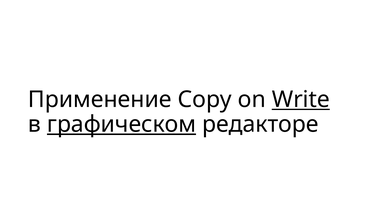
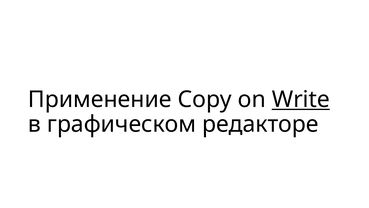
графическом underline: present -> none
